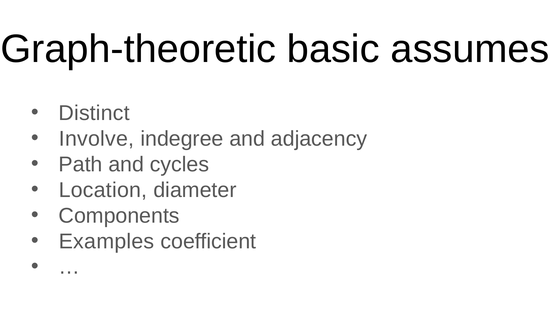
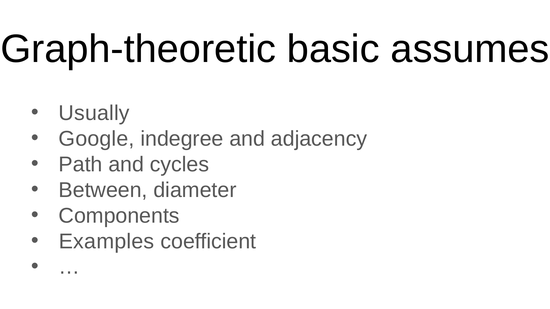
Distinct: Distinct -> Usually
Involve: Involve -> Google
Location: Location -> Between
